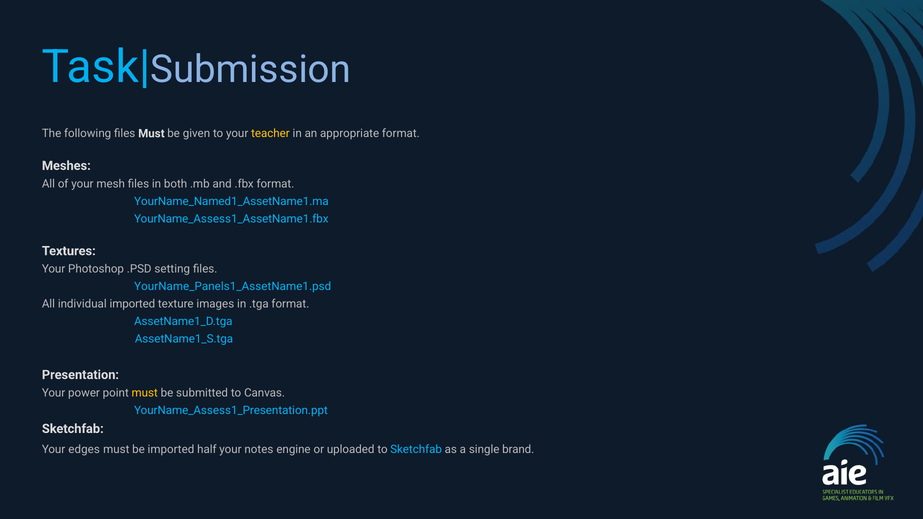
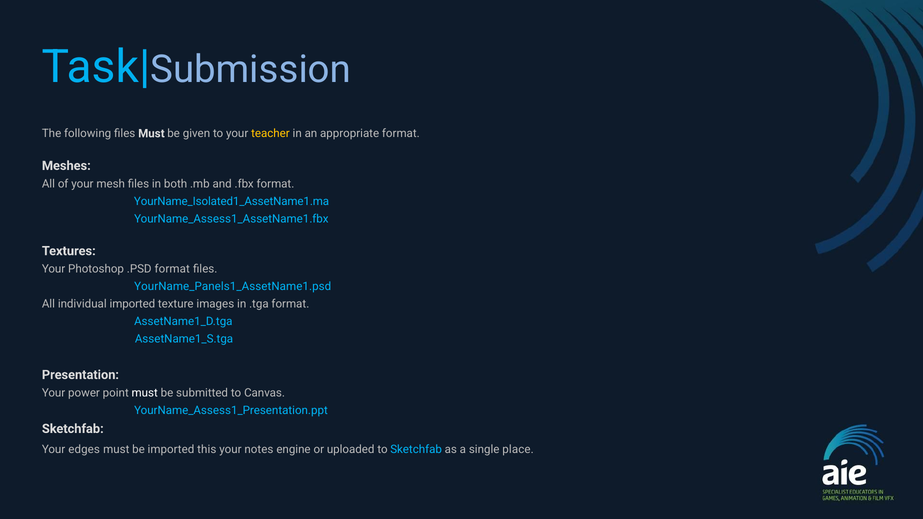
YourName_Named1_AssetName1.ma: YourName_Named1_AssetName1.ma -> YourName_Isolated1_AssetName1.ma
.PSD setting: setting -> format
must at (145, 393) colour: yellow -> white
half: half -> this
brand: brand -> place
